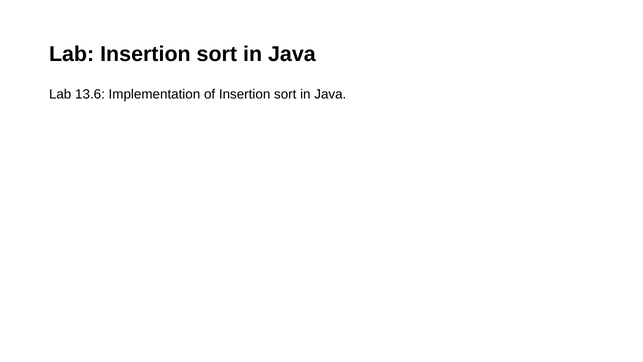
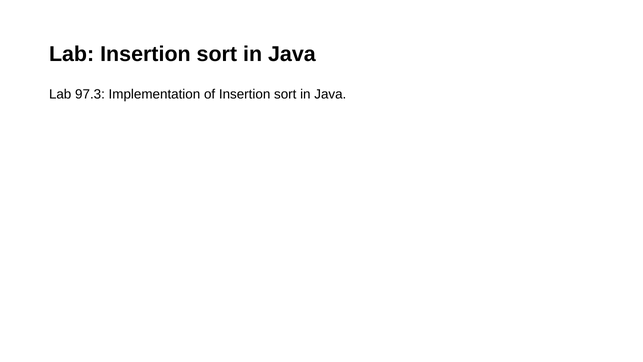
13.6: 13.6 -> 97.3
